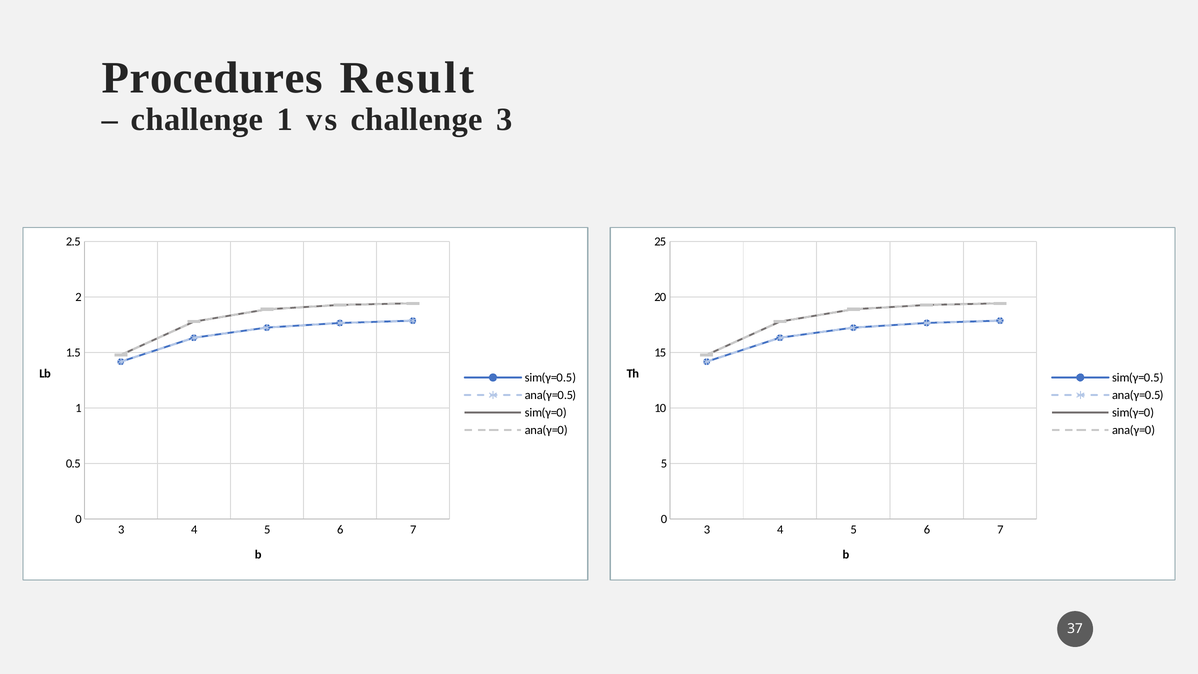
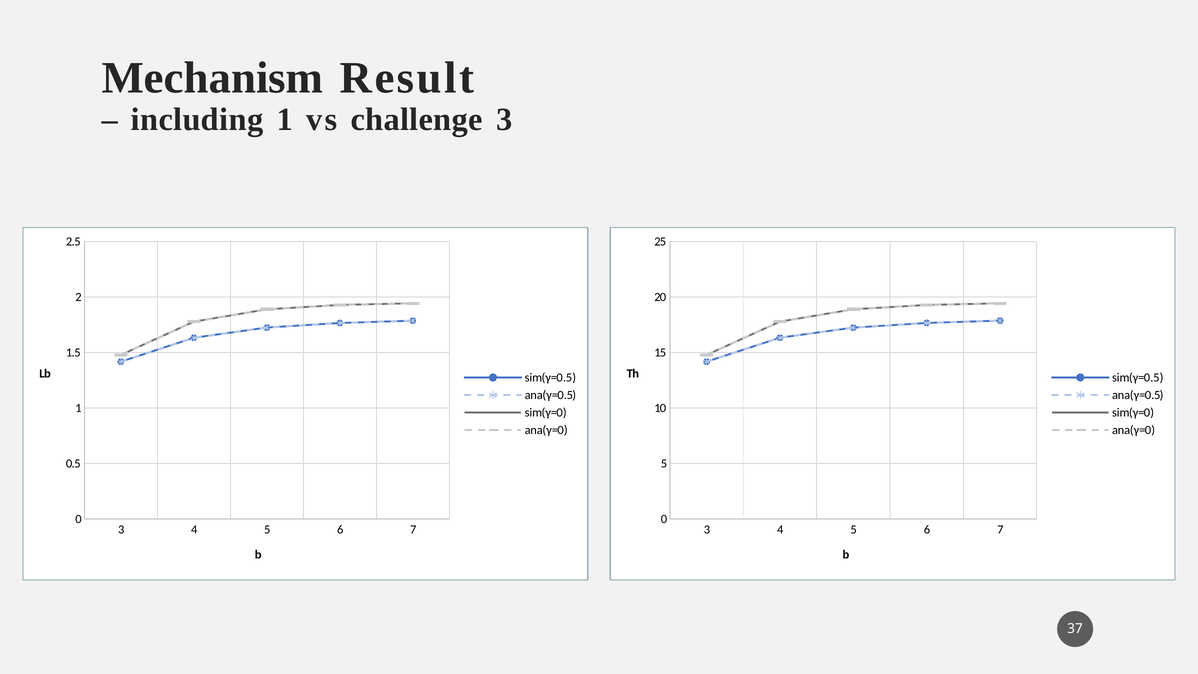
Procedures: Procedures -> Mechanism
challenge at (197, 120): challenge -> including
